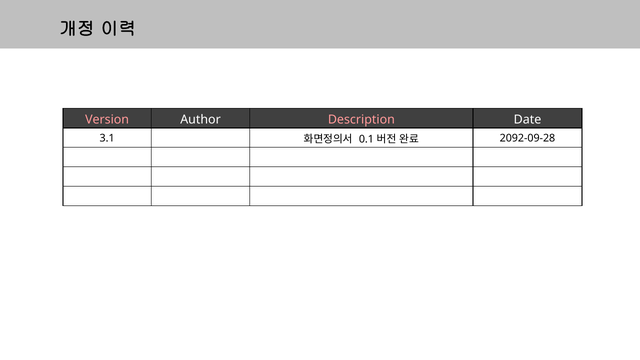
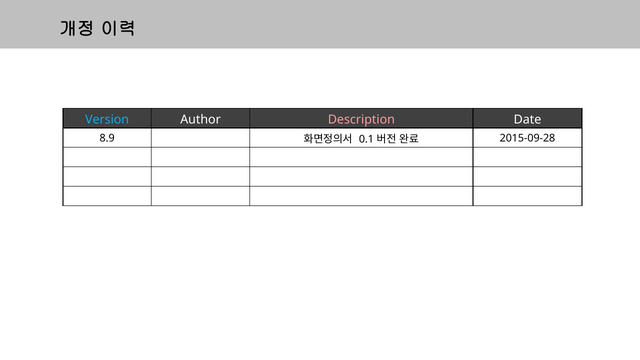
Version colour: pink -> light blue
3.1: 3.1 -> 8.9
2092-09-28: 2092-09-28 -> 2015-09-28
